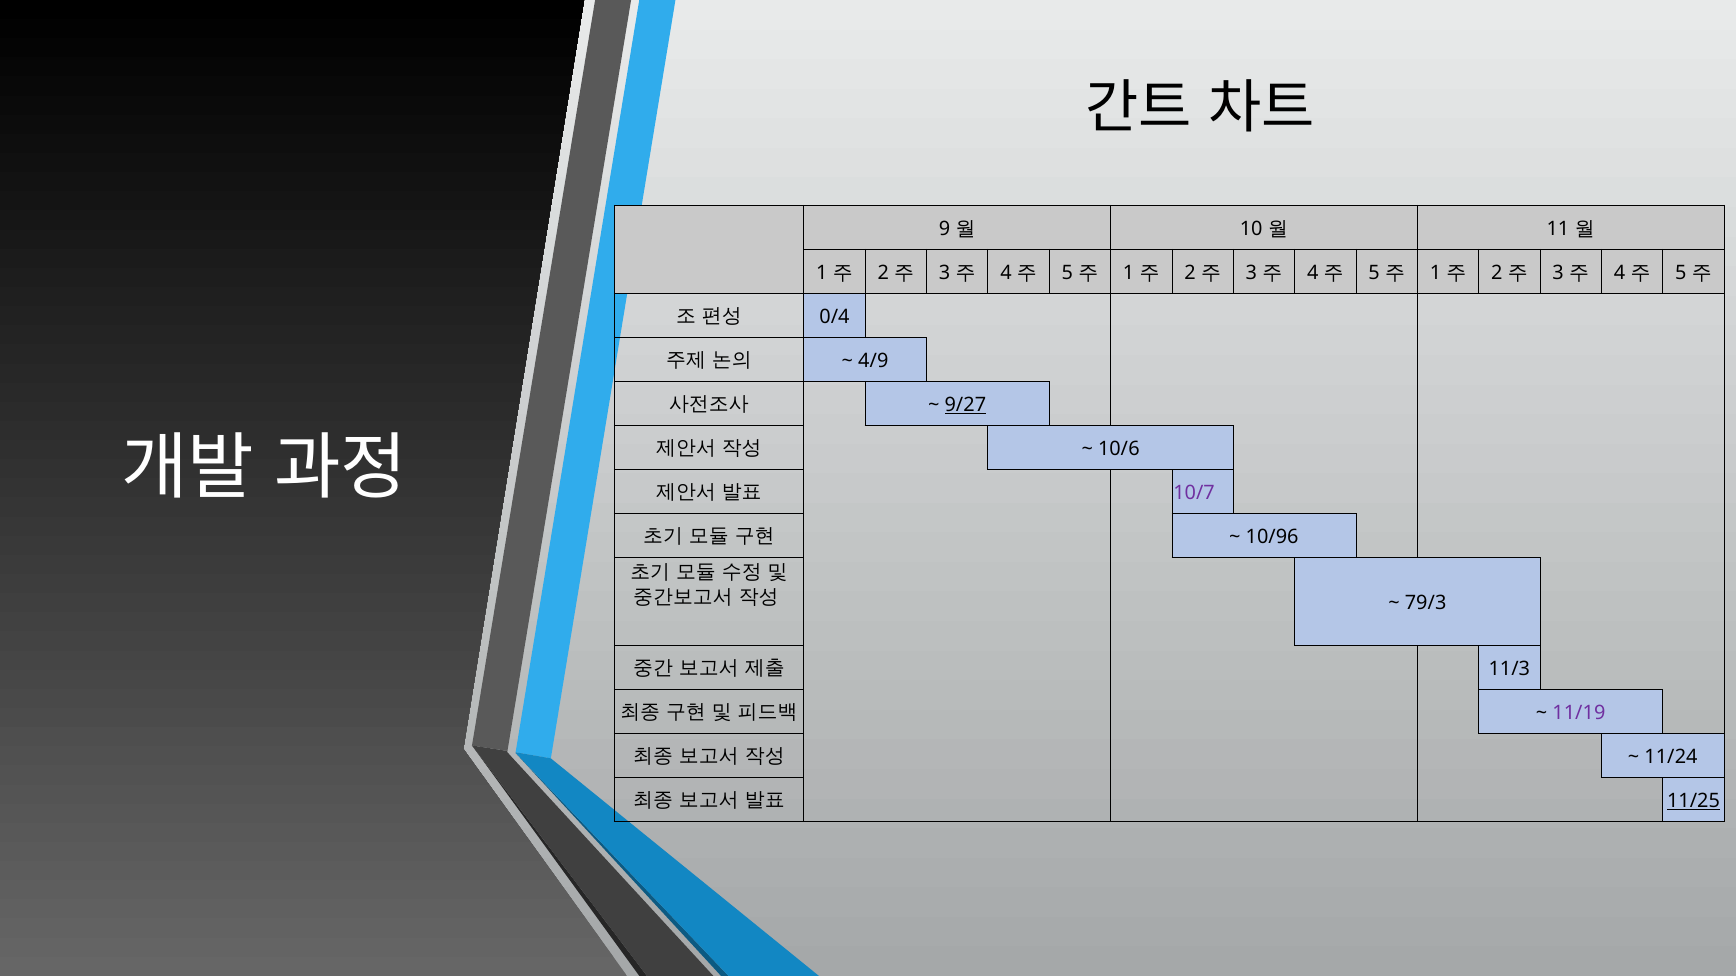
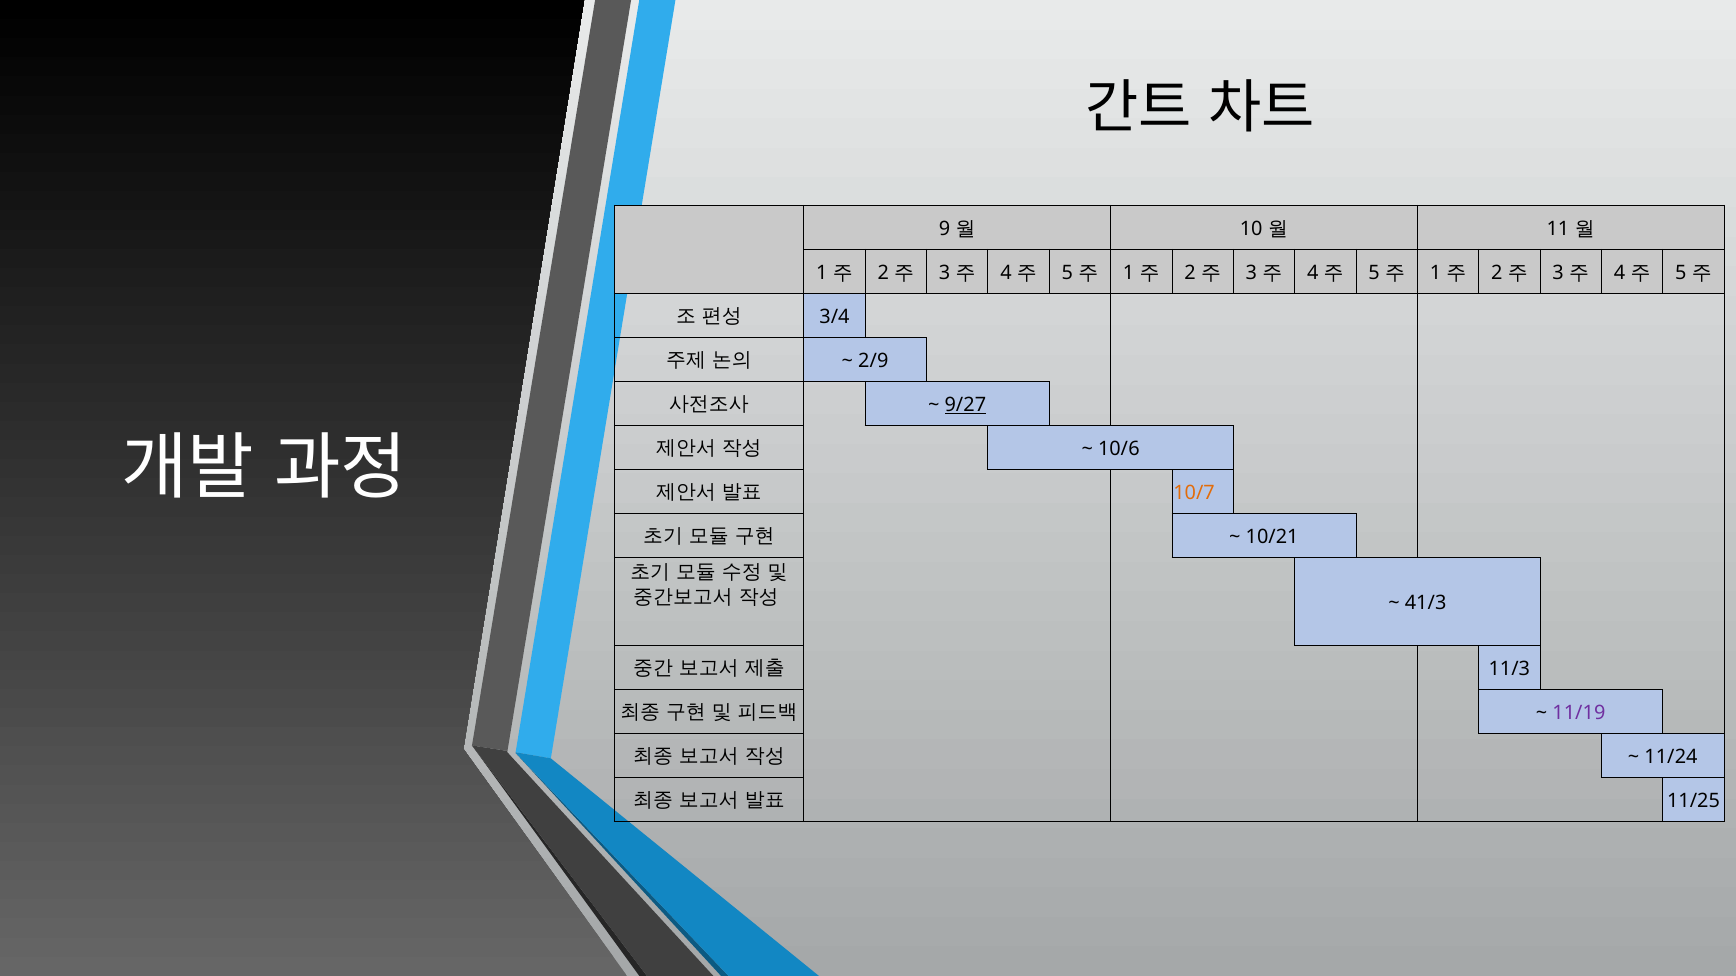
0/4: 0/4 -> 3/4
4/9: 4/9 -> 2/9
10/7 colour: purple -> orange
10/96: 10/96 -> 10/21
79/3: 79/3 -> 41/3
11/25 underline: present -> none
